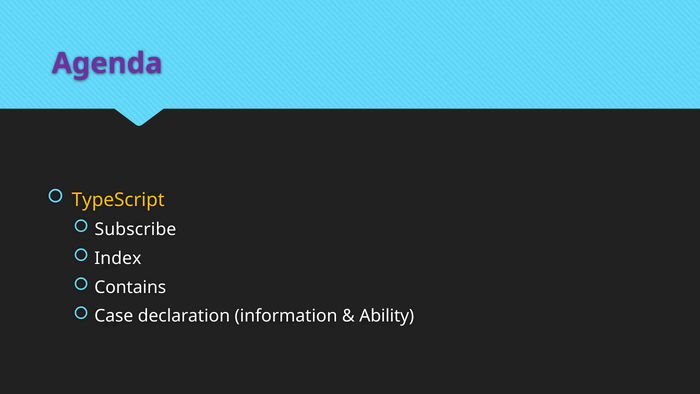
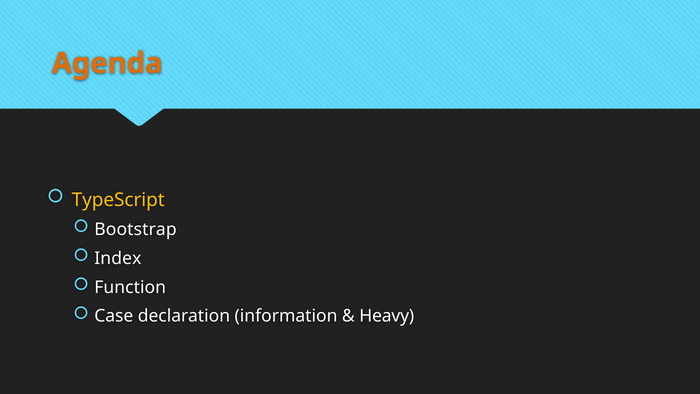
Agenda colour: purple -> orange
Subscribe: Subscribe -> Bootstrap
Contains: Contains -> Function
Ability: Ability -> Heavy
